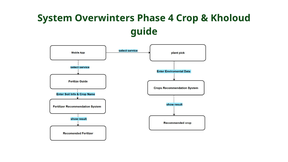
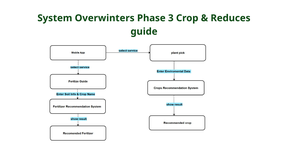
4: 4 -> 3
Kholoud: Kholoud -> Reduces
